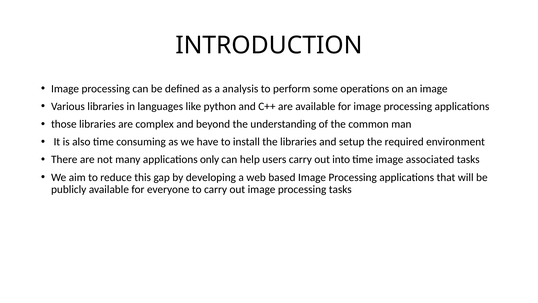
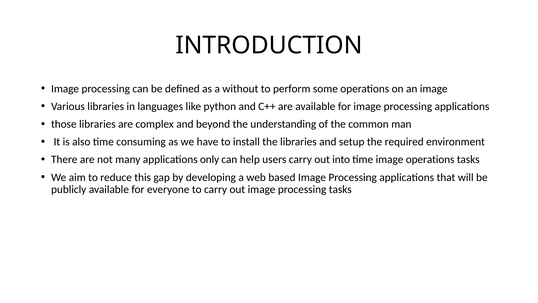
analysis: analysis -> without
image associated: associated -> operations
